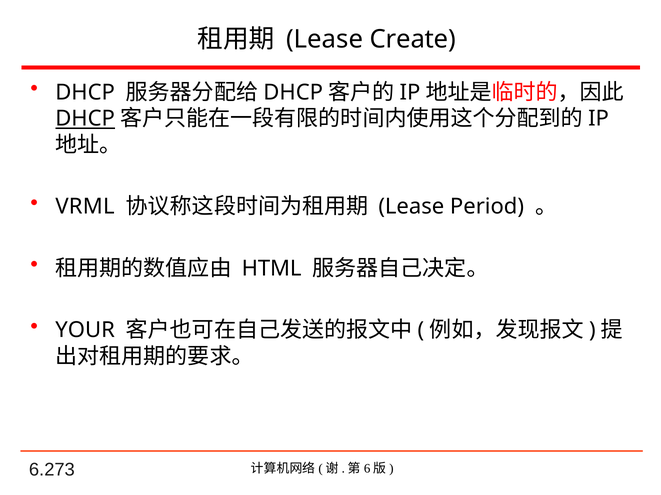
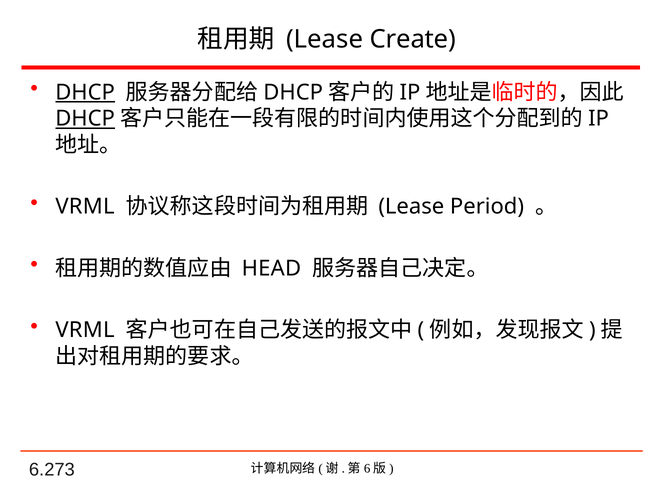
DHCP at (85, 92) underline: none -> present
HTML: HTML -> HEAD
YOUR at (85, 330): YOUR -> VRML
